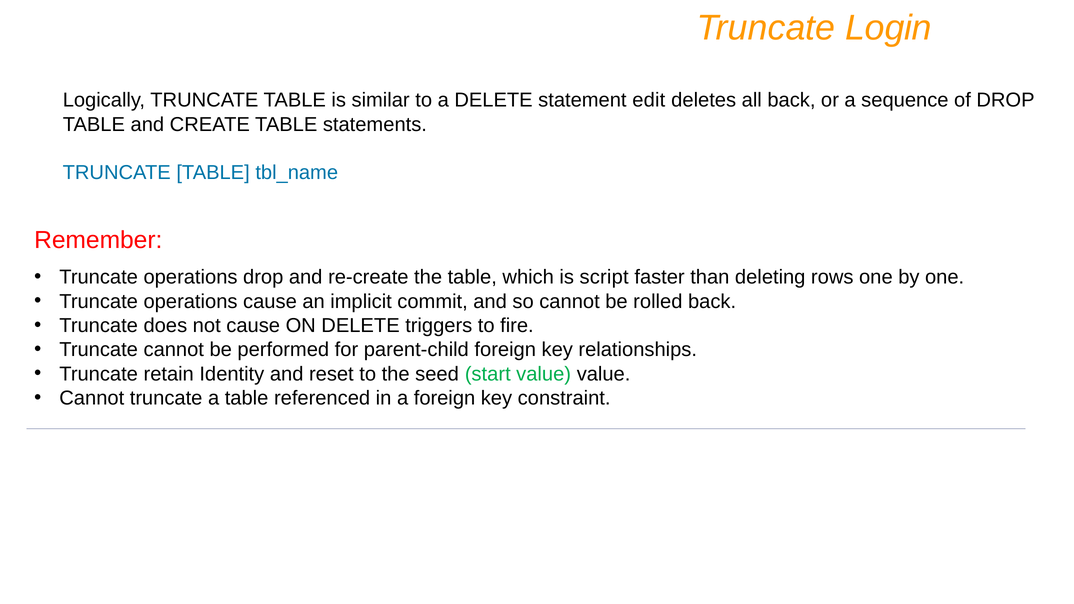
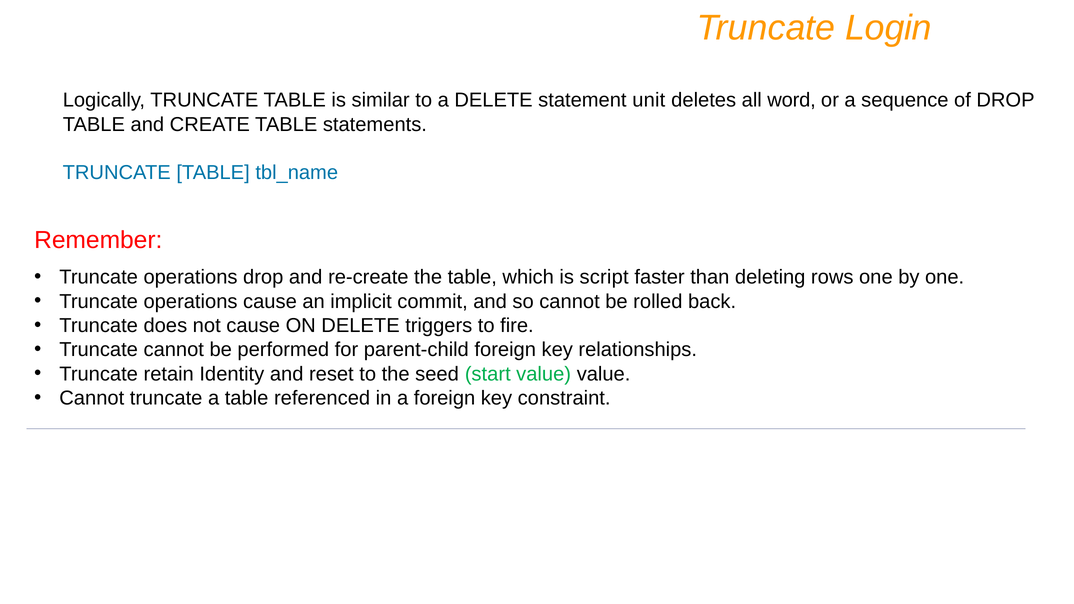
edit: edit -> unit
all back: back -> word
